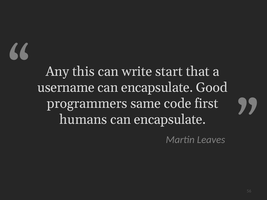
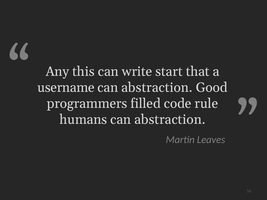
encapsulate at (157, 88): encapsulate -> abstraction
same: same -> filled
first: first -> rule
humans can encapsulate: encapsulate -> abstraction
